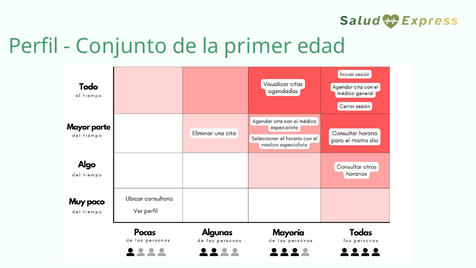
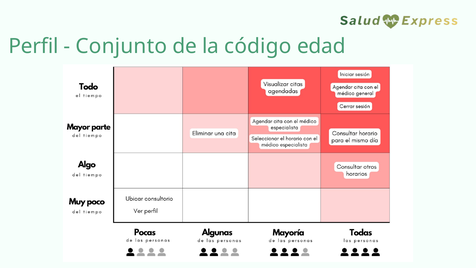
primer: primer -> código
